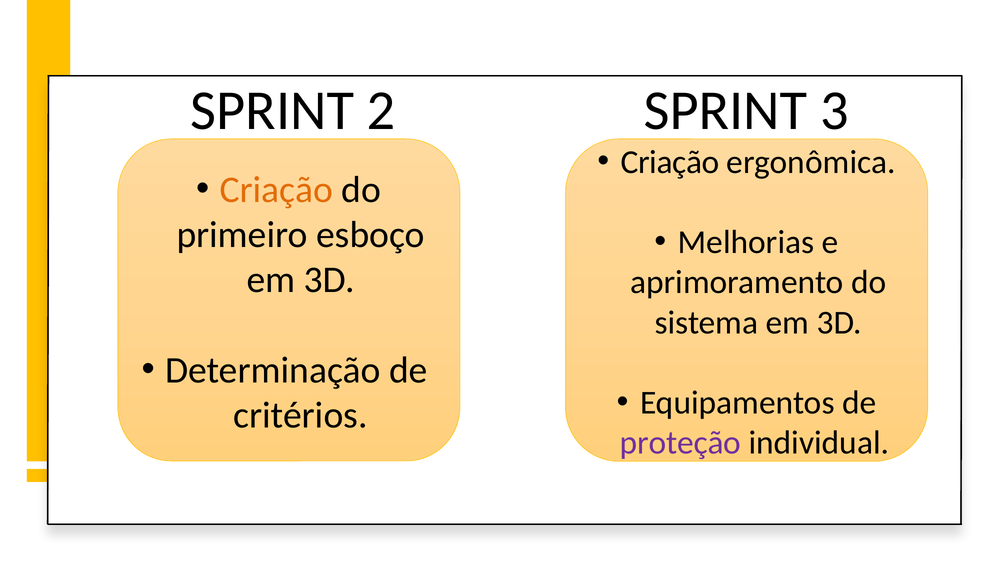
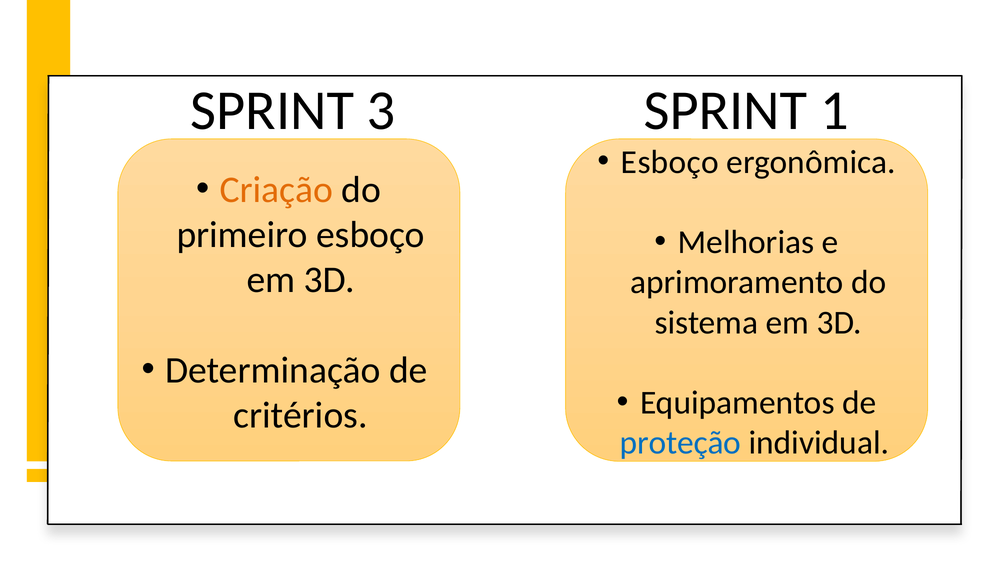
2: 2 -> 3
3: 3 -> 1
Criação at (670, 162): Criação -> Esboço
proteção colour: purple -> blue
